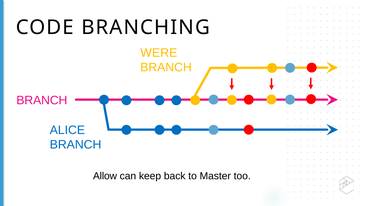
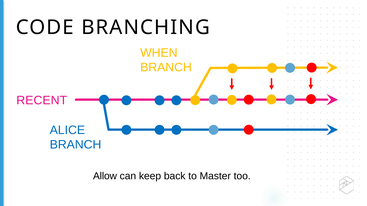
WERE: WERE -> WHEN
BRANCH at (42, 101): BRANCH -> RECENT
